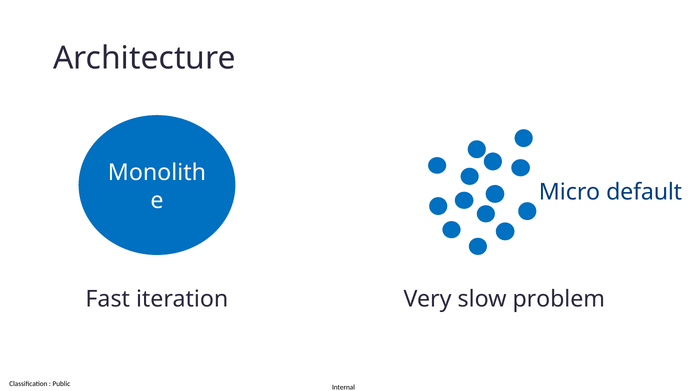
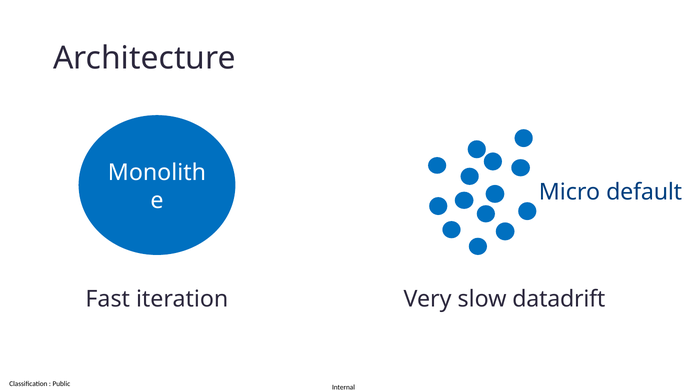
problem: problem -> datadrift
